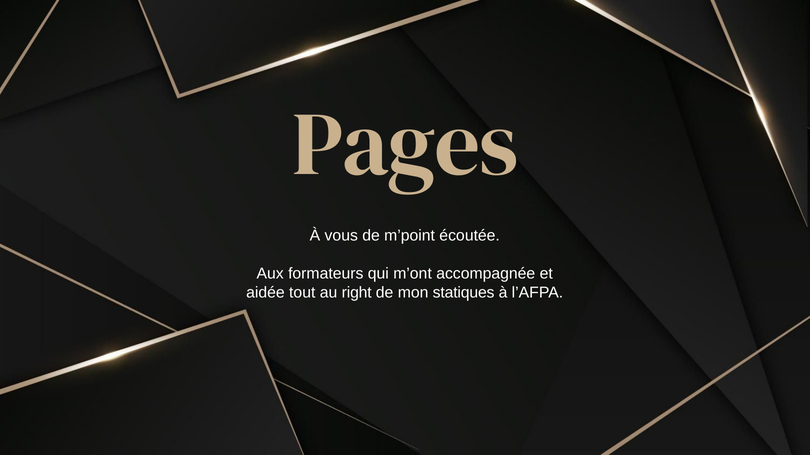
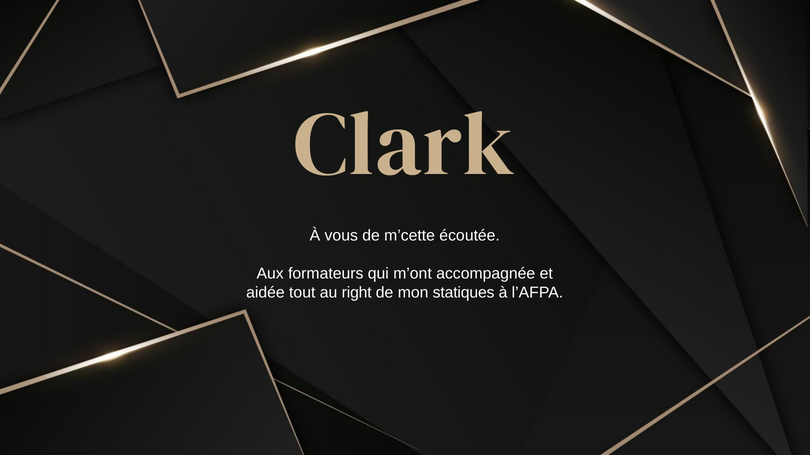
Pages: Pages -> Clark
m’point: m’point -> m’cette
